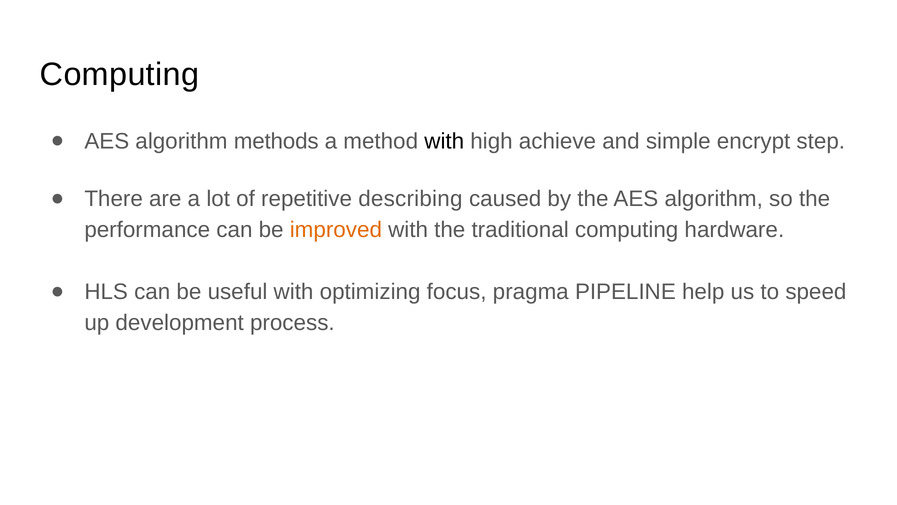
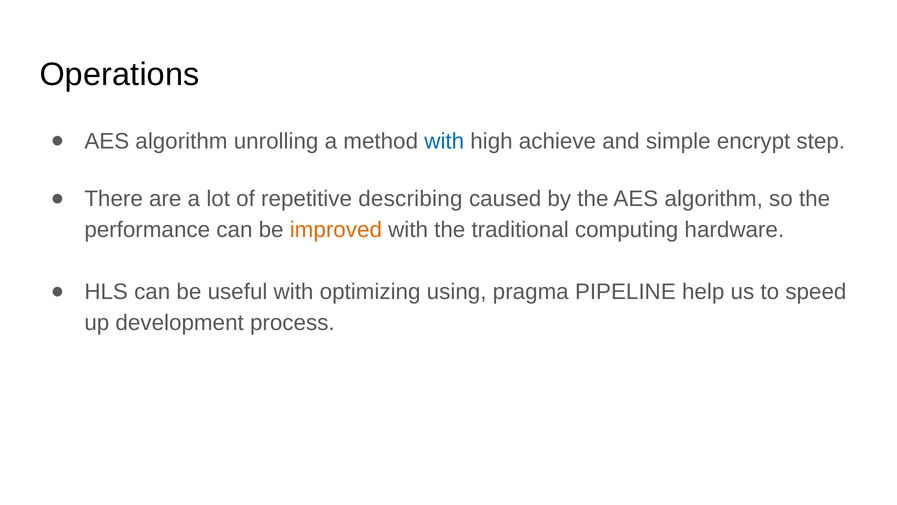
Computing at (119, 74): Computing -> Operations
methods: methods -> unrolling
with at (444, 141) colour: black -> blue
focus: focus -> using
